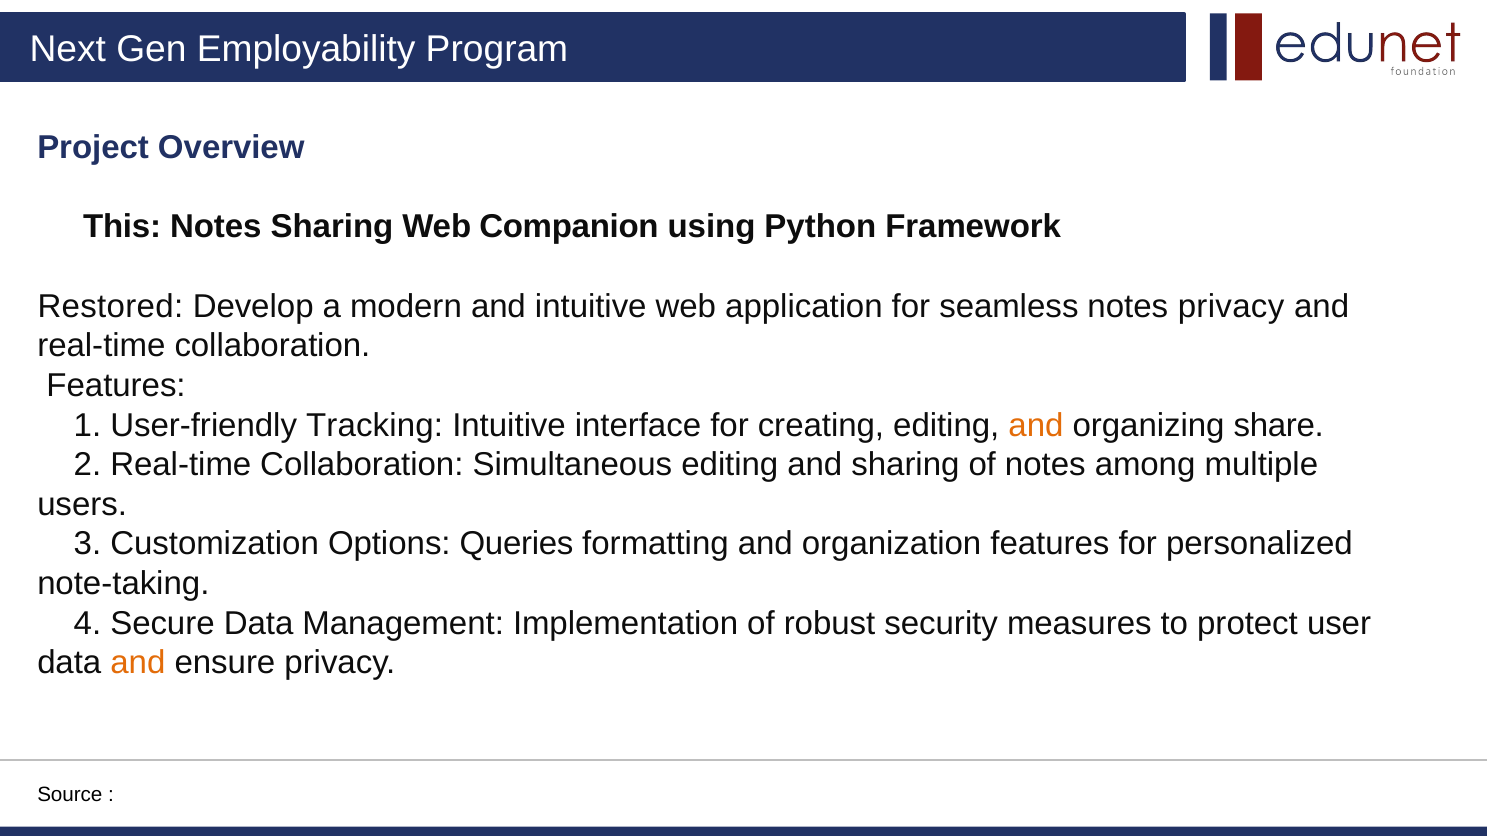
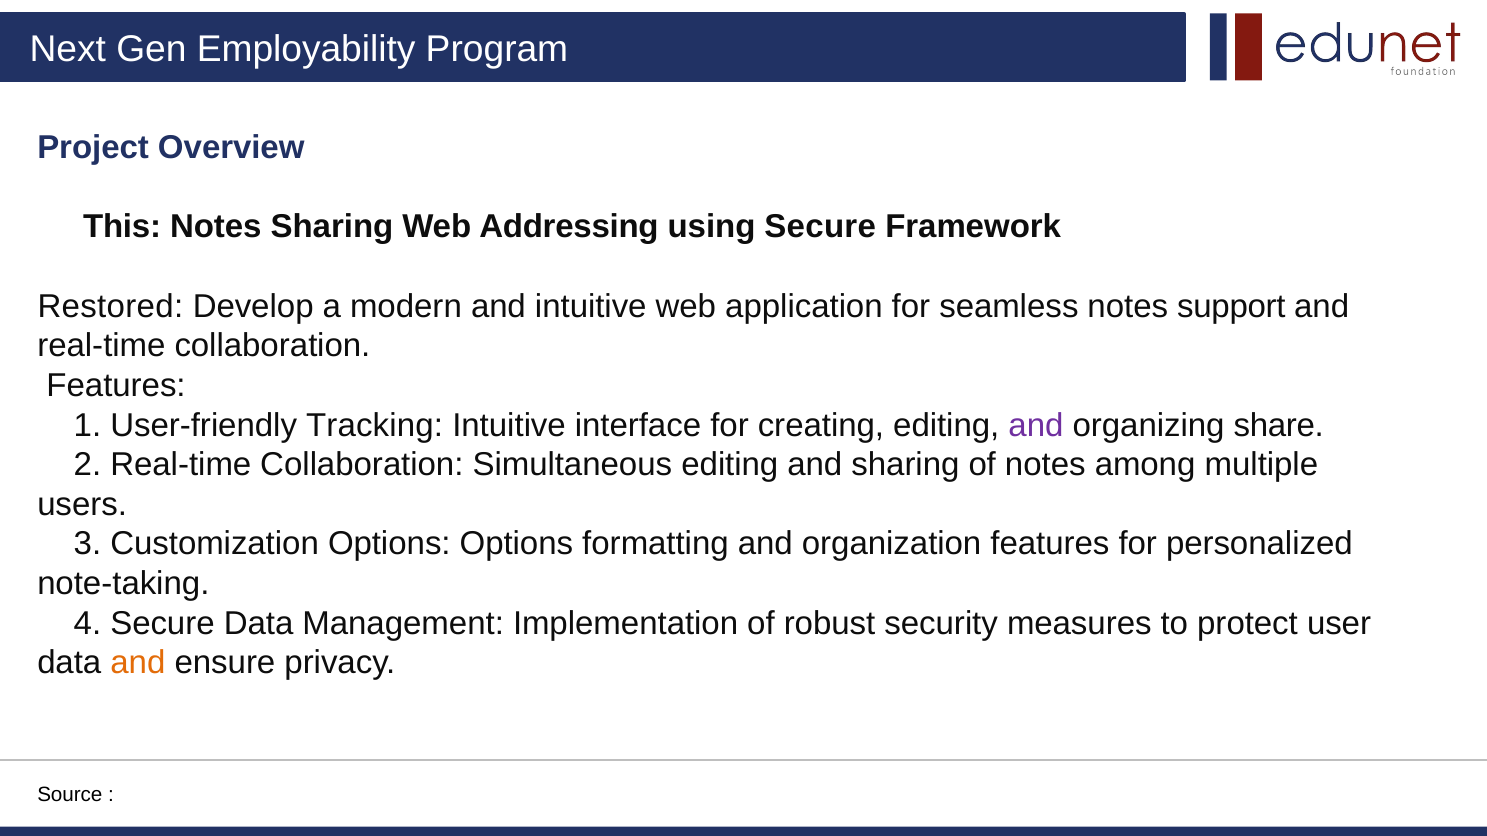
Companion: Companion -> Addressing
using Python: Python -> Secure
notes privacy: privacy -> support
and at (1036, 425) colour: orange -> purple
Options Queries: Queries -> Options
